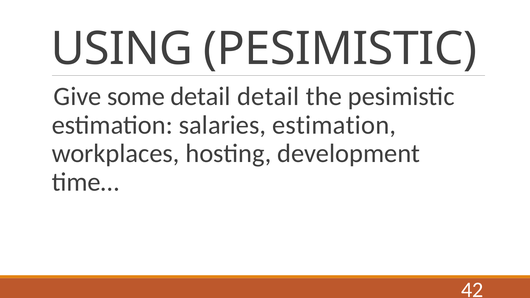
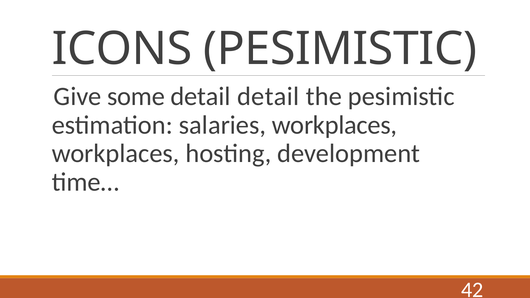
USING: USING -> ICONS
salaries estimation: estimation -> workplaces
